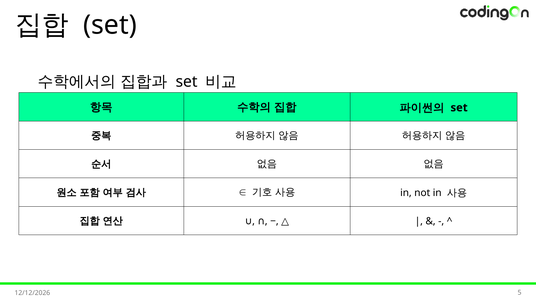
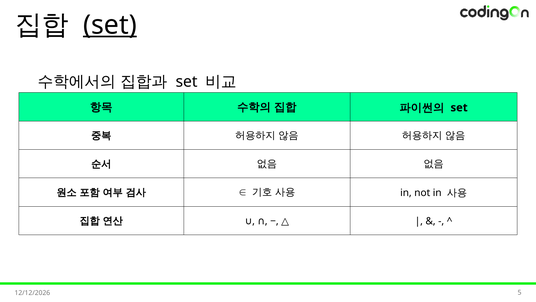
set at (110, 25) underline: none -> present
